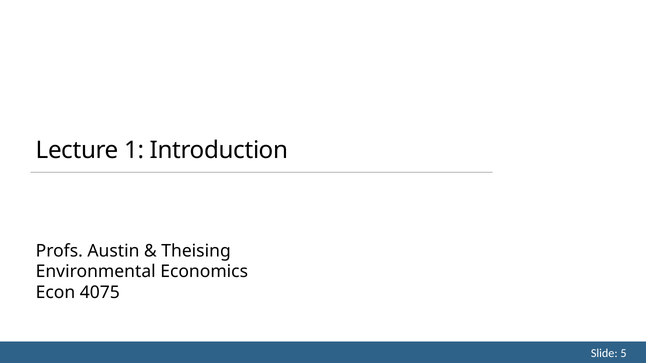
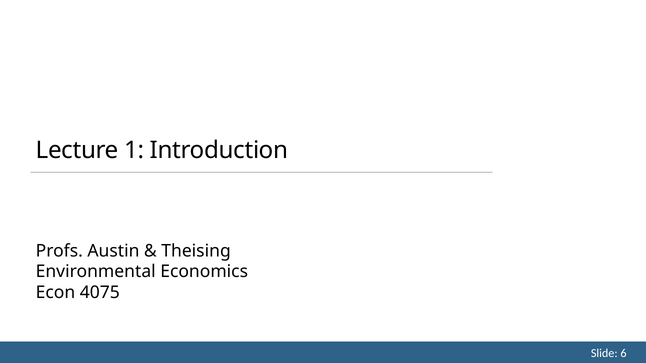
5: 5 -> 6
